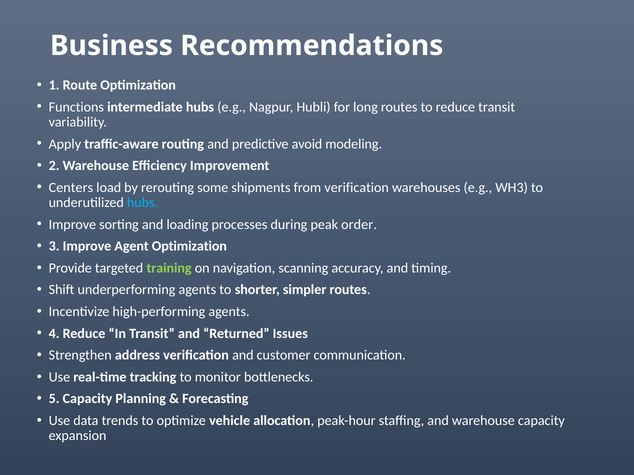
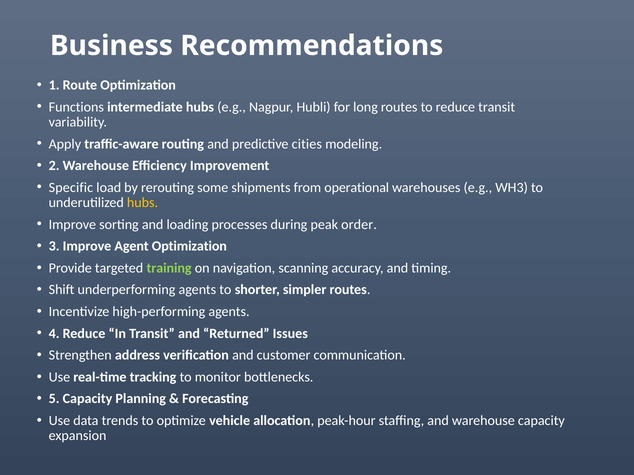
avoid: avoid -> cities
Centers: Centers -> Specific
from verification: verification -> operational
hubs at (143, 203) colour: light blue -> yellow
